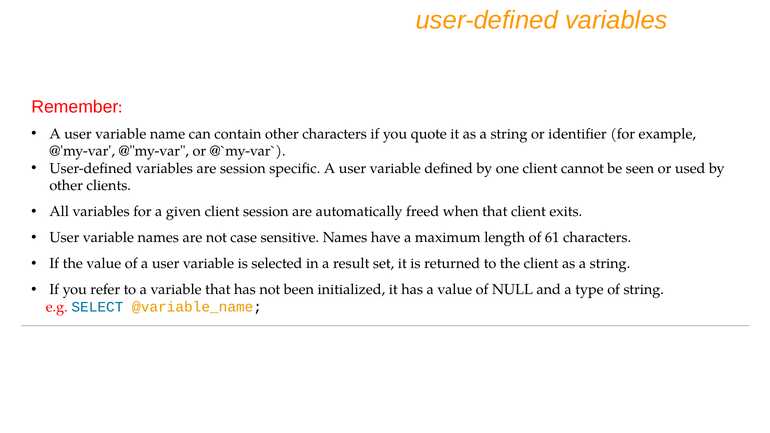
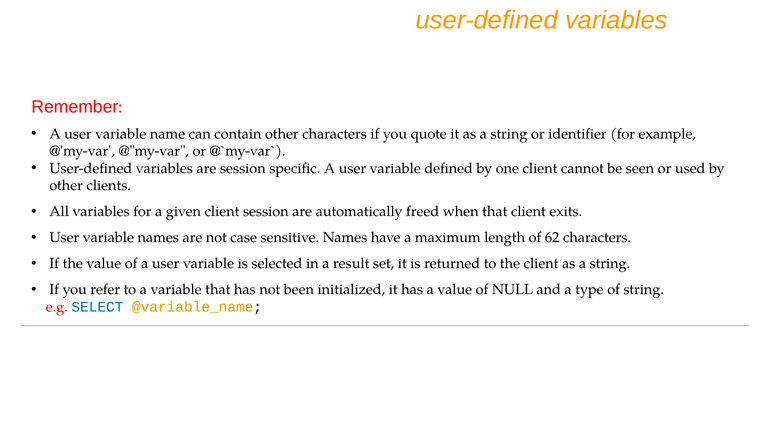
61: 61 -> 62
